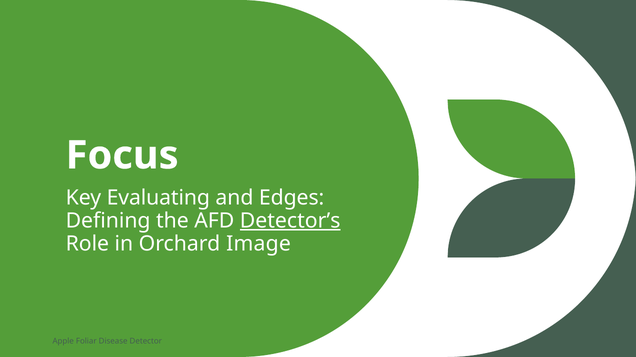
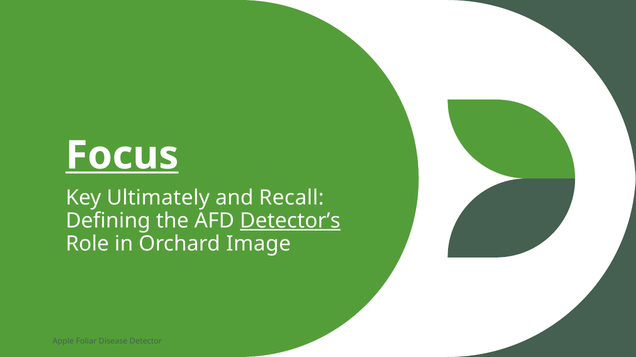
Focus underline: none -> present
Evaluating: Evaluating -> Ultimately
Edges: Edges -> Recall
